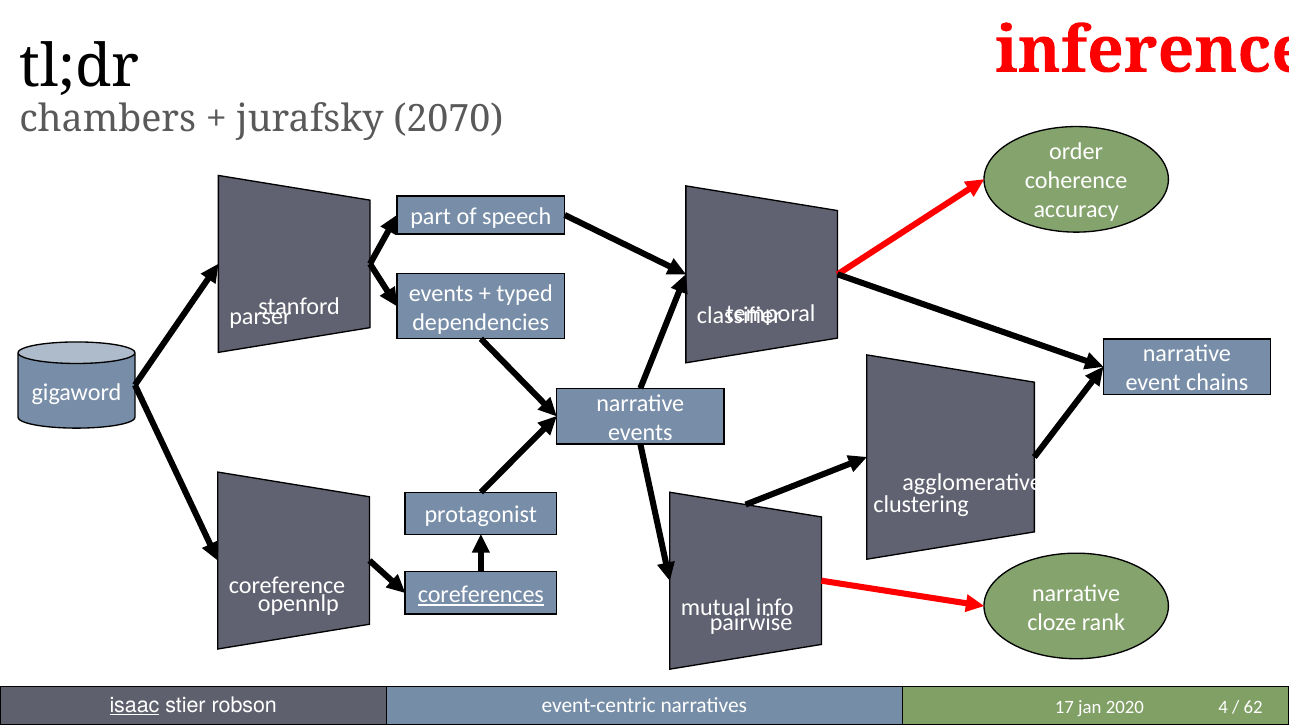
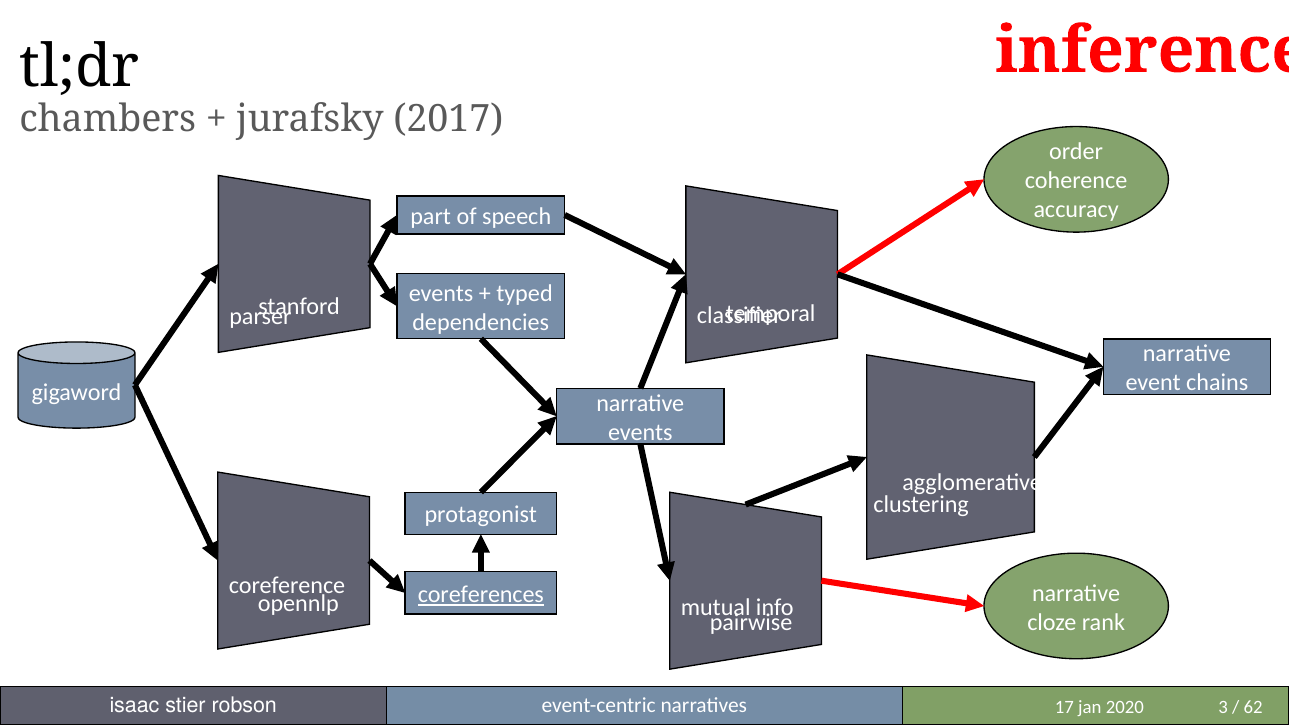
2070: 2070 -> 2017
isaac underline: present -> none
4: 4 -> 3
